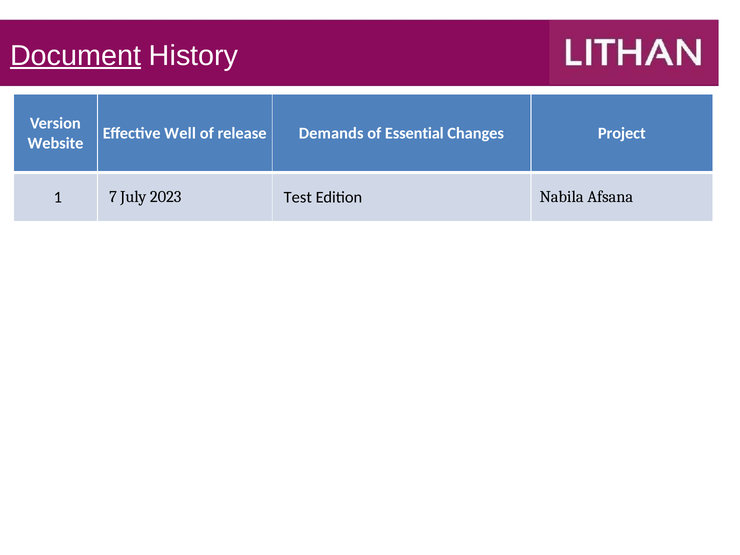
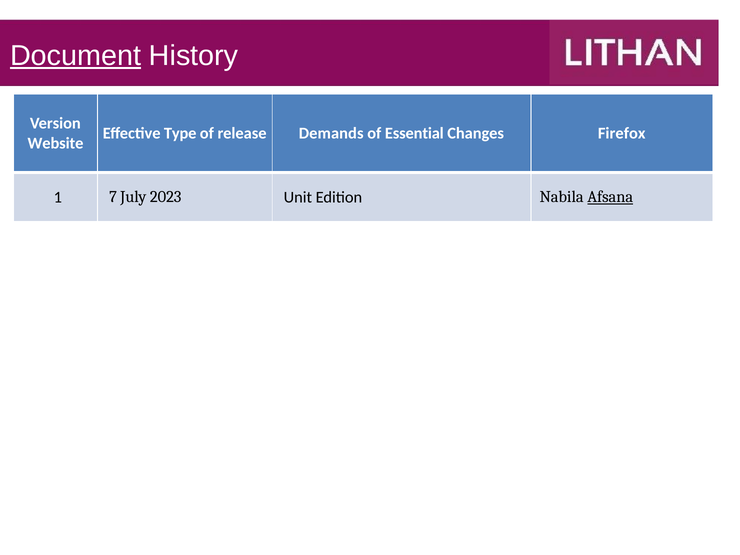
Well: Well -> Type
Project: Project -> Firefox
Test: Test -> Unit
Afsana underline: none -> present
